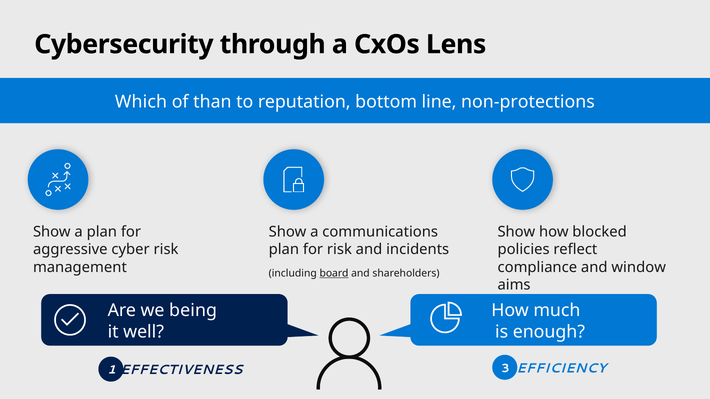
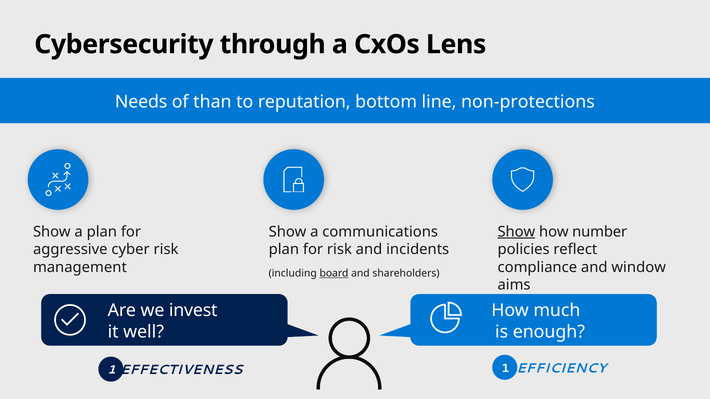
Which: Which -> Needs
Show at (516, 232) underline: none -> present
blocked: blocked -> number
being: being -> invest
1 3: 3 -> 1
